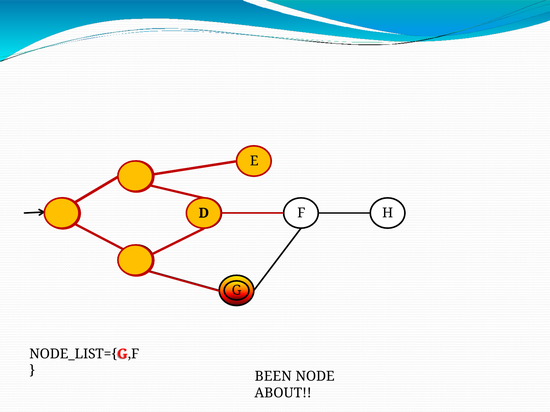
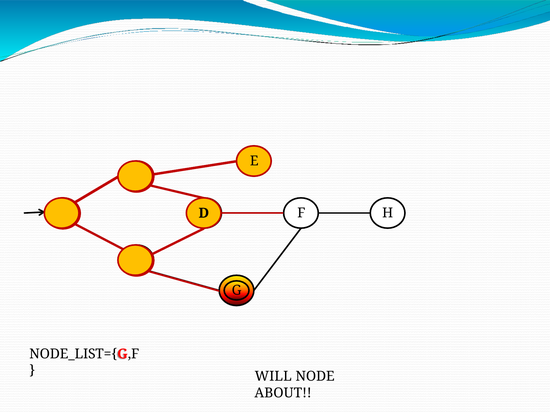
BEEN: BEEN -> WILL
